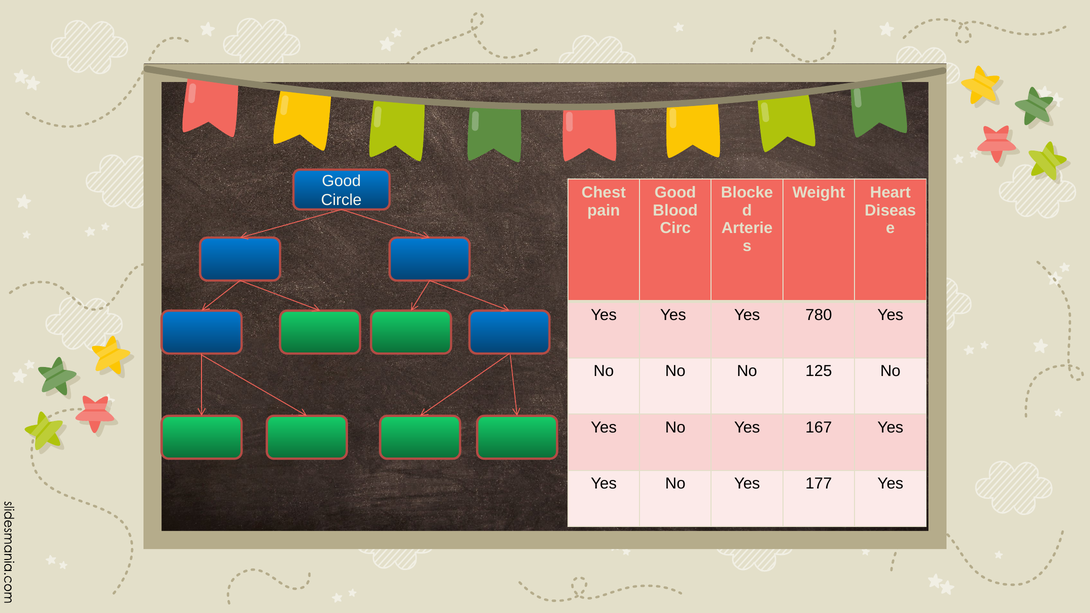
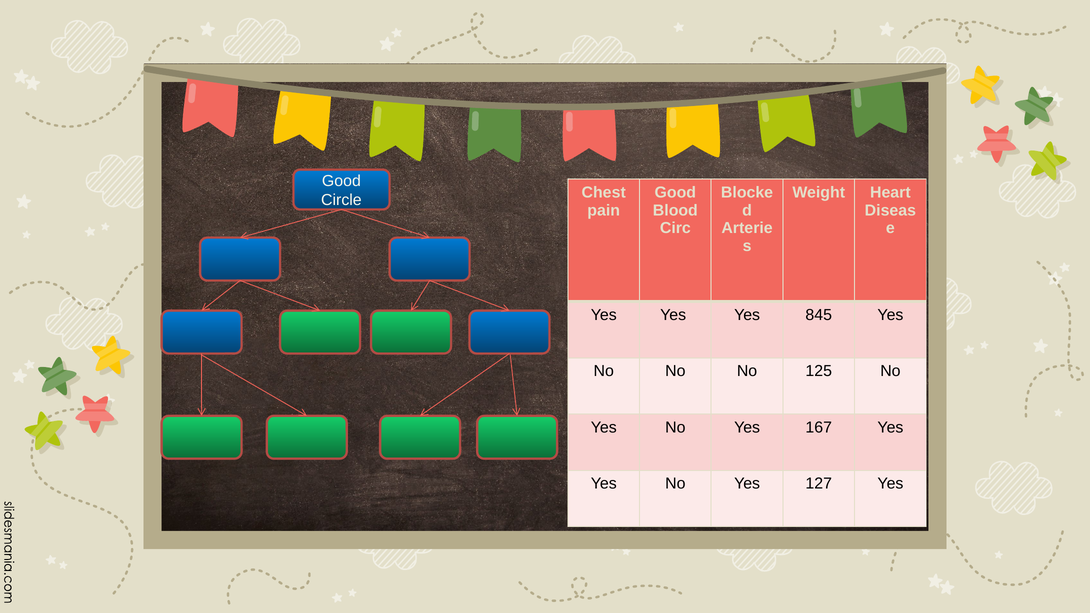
780: 780 -> 845
177: 177 -> 127
